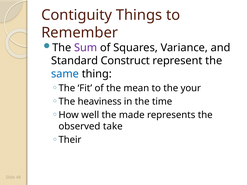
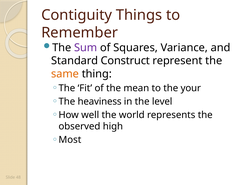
same colour: blue -> orange
time: time -> level
made: made -> world
take: take -> high
Their: Their -> Most
